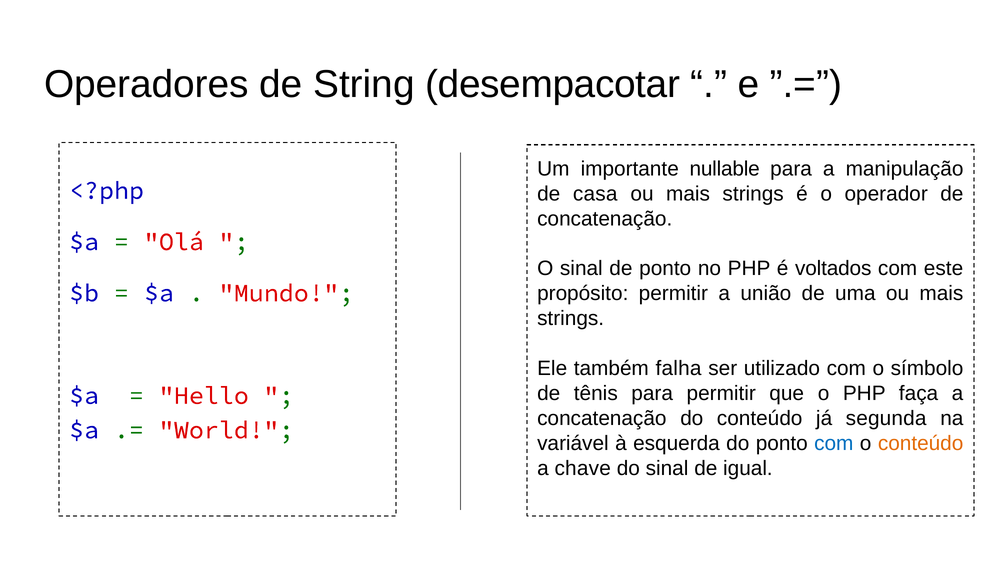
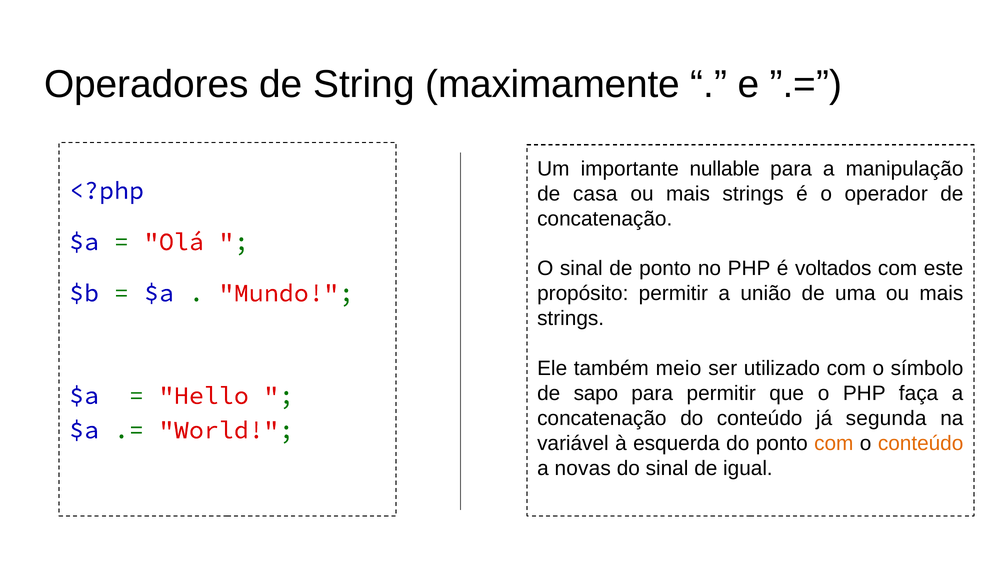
desempacotar: desempacotar -> maximamente
falha: falha -> meio
tênis: tênis -> sapo
com at (834, 443) colour: blue -> orange
chave: chave -> novas
